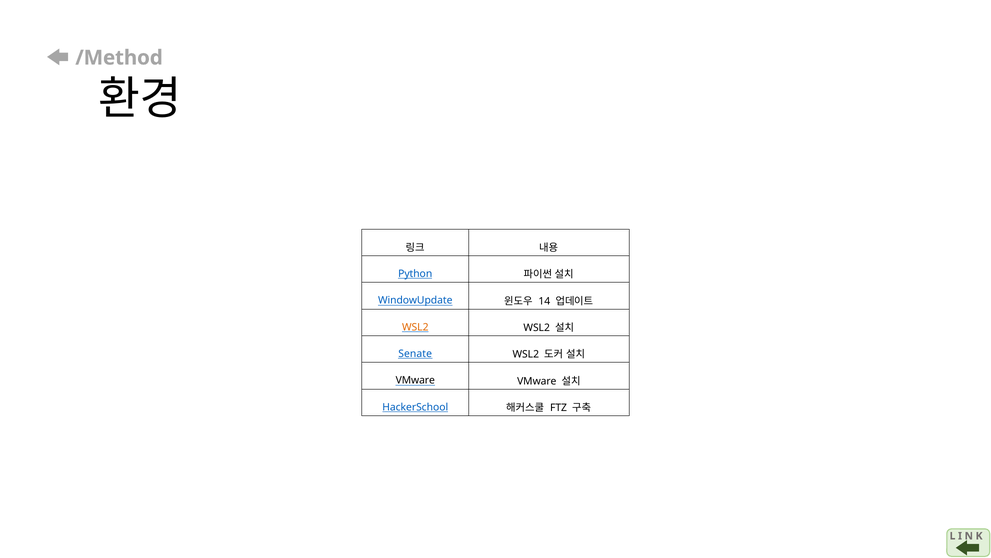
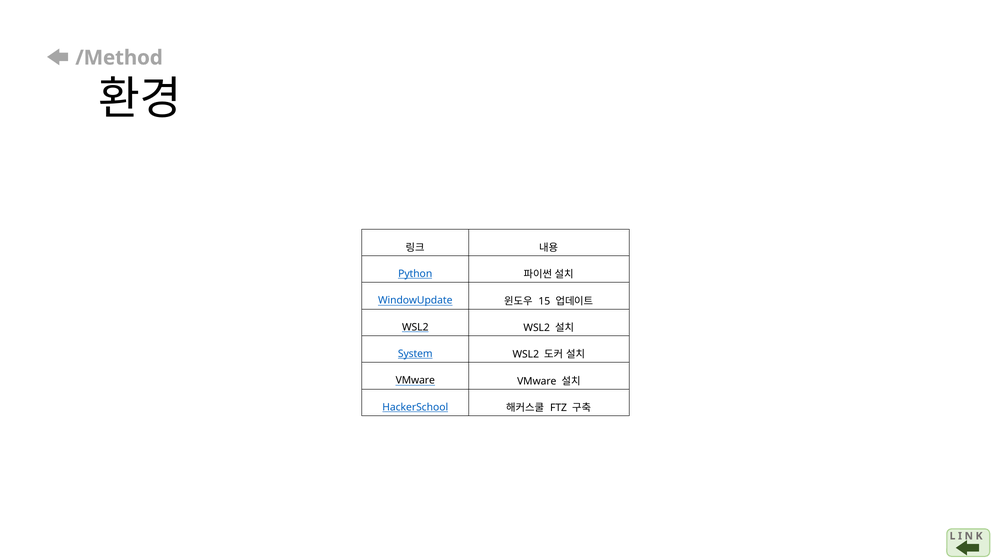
14: 14 -> 15
WSL2 at (415, 327) colour: orange -> black
Senate: Senate -> System
